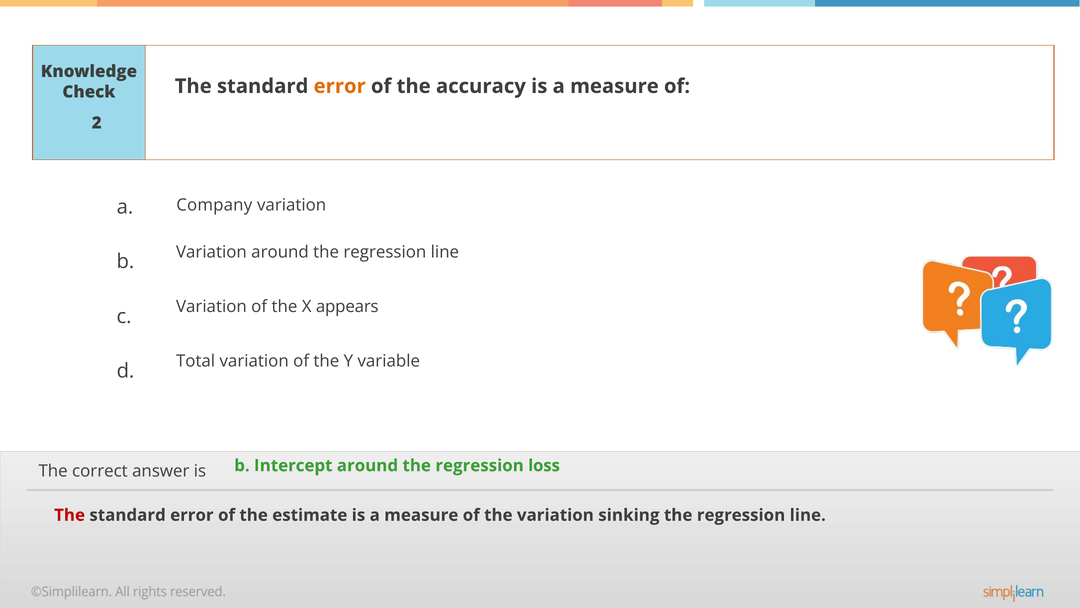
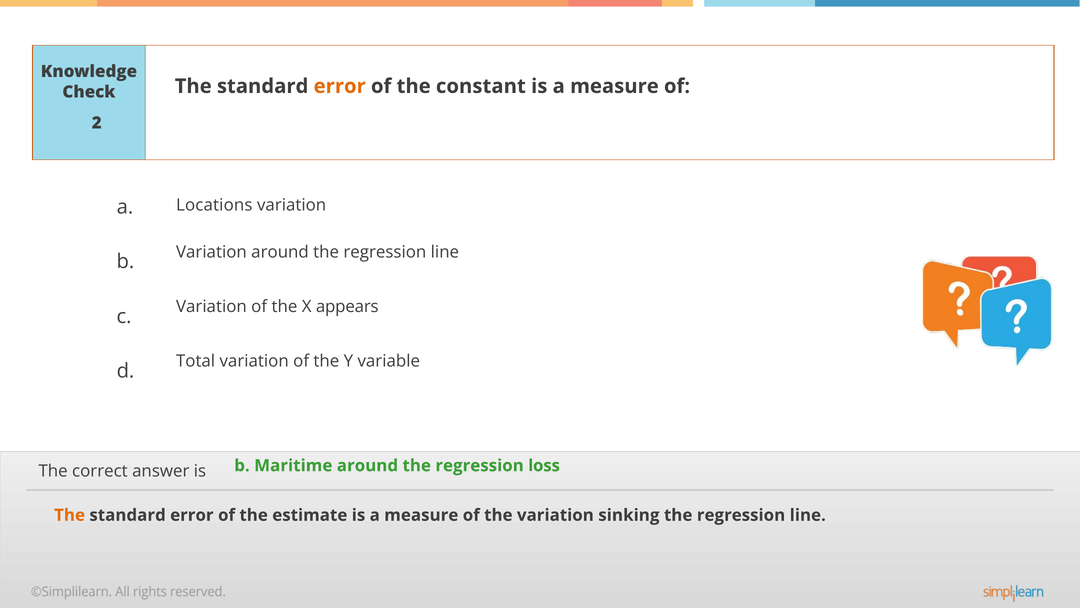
accuracy: accuracy -> constant
Company: Company -> Locations
Intercept: Intercept -> Maritime
The at (70, 515) colour: red -> orange
